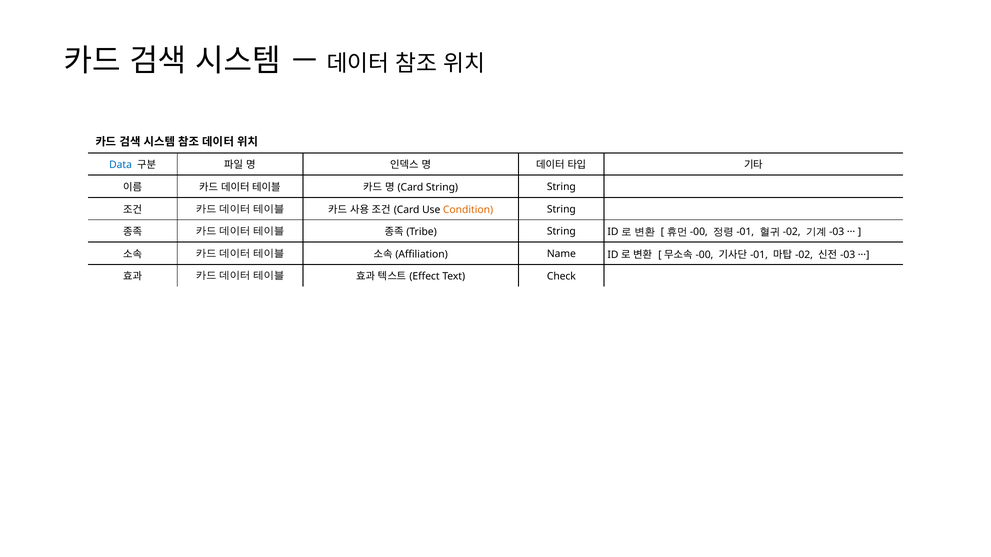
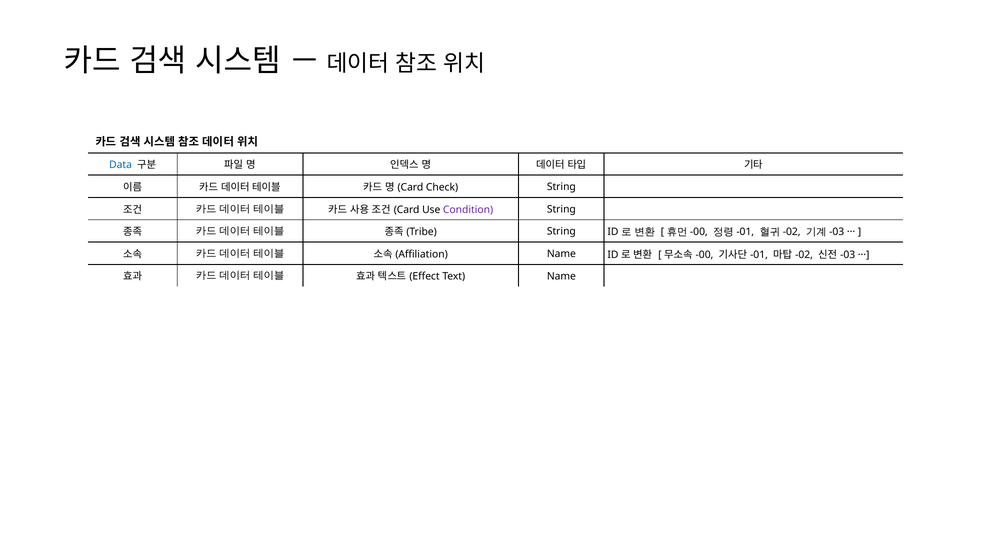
String at (442, 187): String -> Check
Condition colour: orange -> purple
Text Check: Check -> Name
